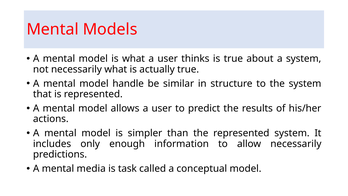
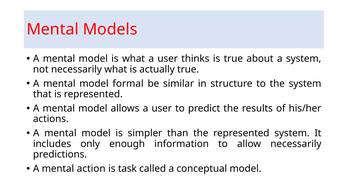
handle: handle -> formal
media: media -> action
